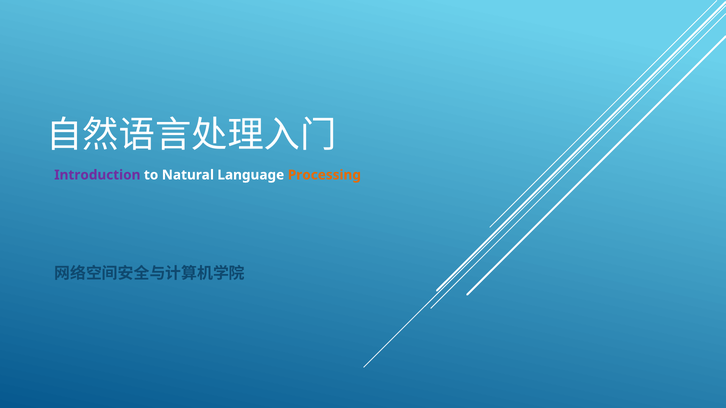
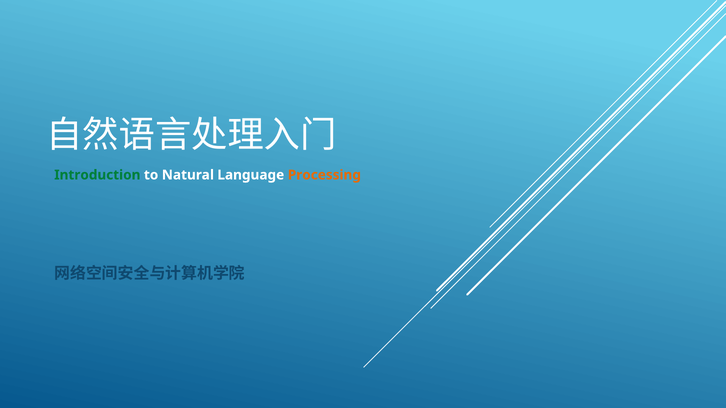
Introduction colour: purple -> green
